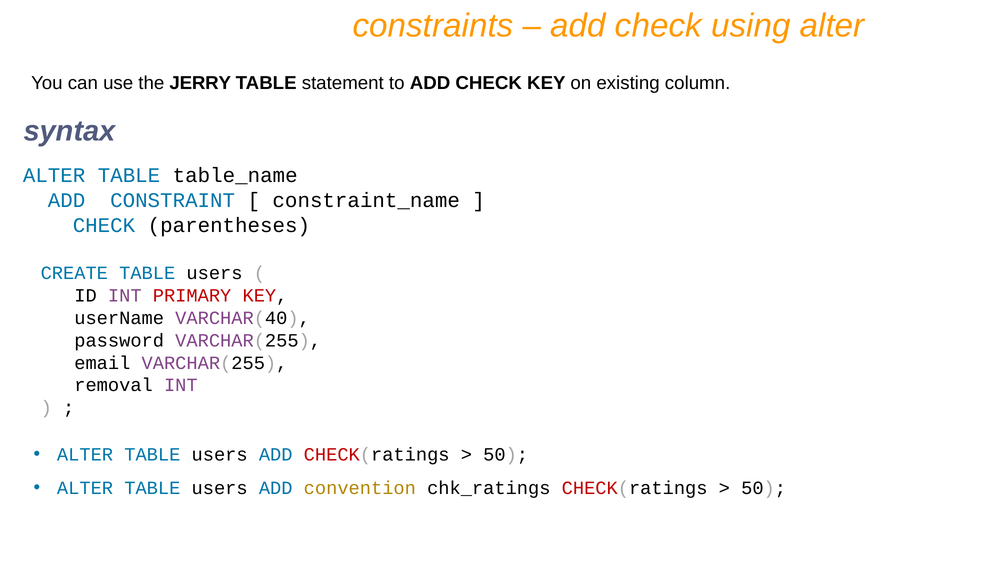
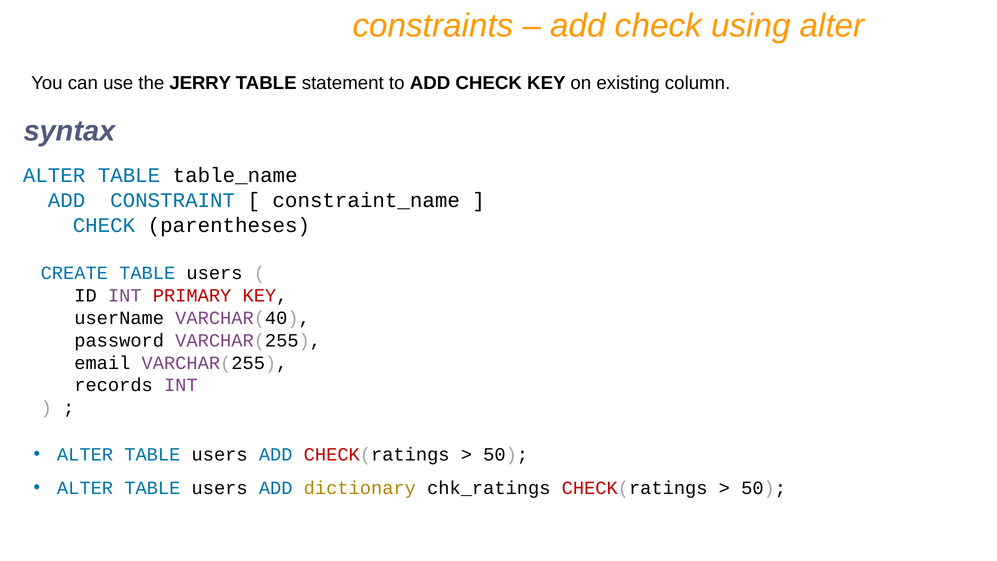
removal: removal -> records
convention: convention -> dictionary
